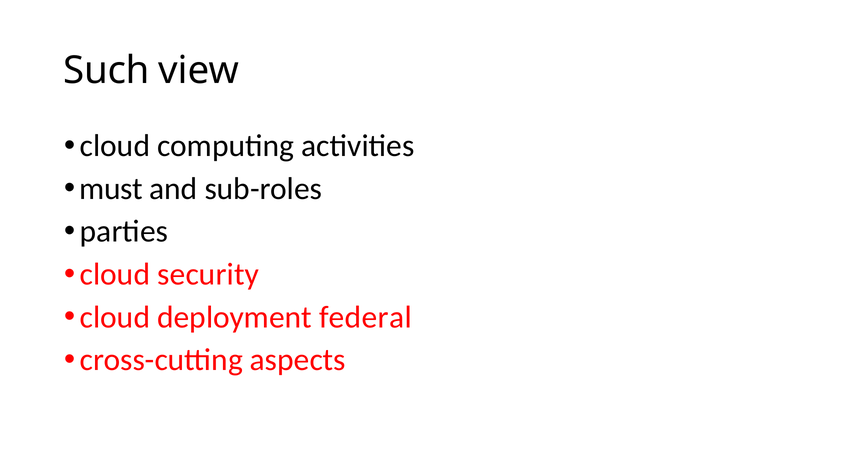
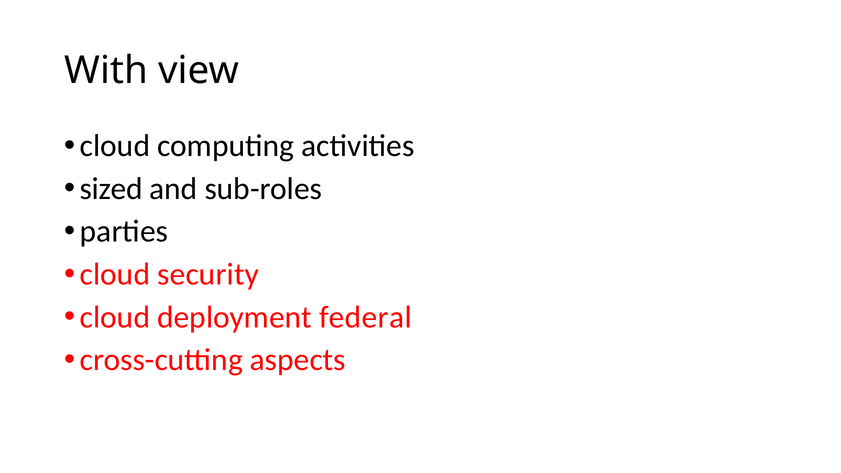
Such: Such -> With
must: must -> sized
